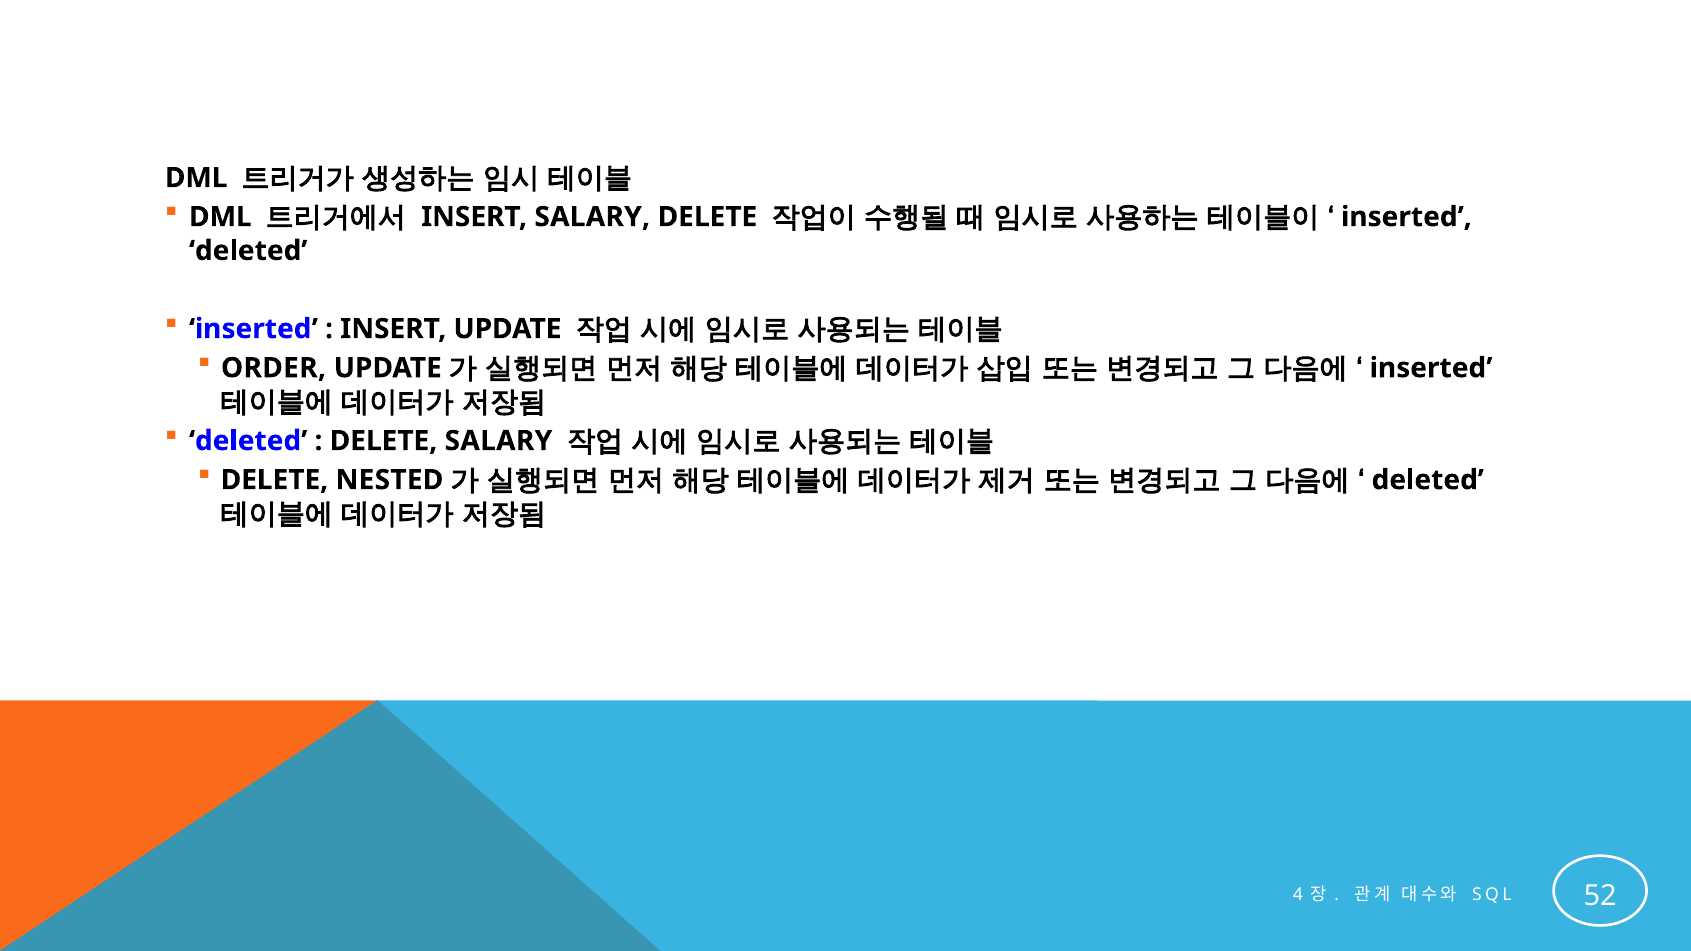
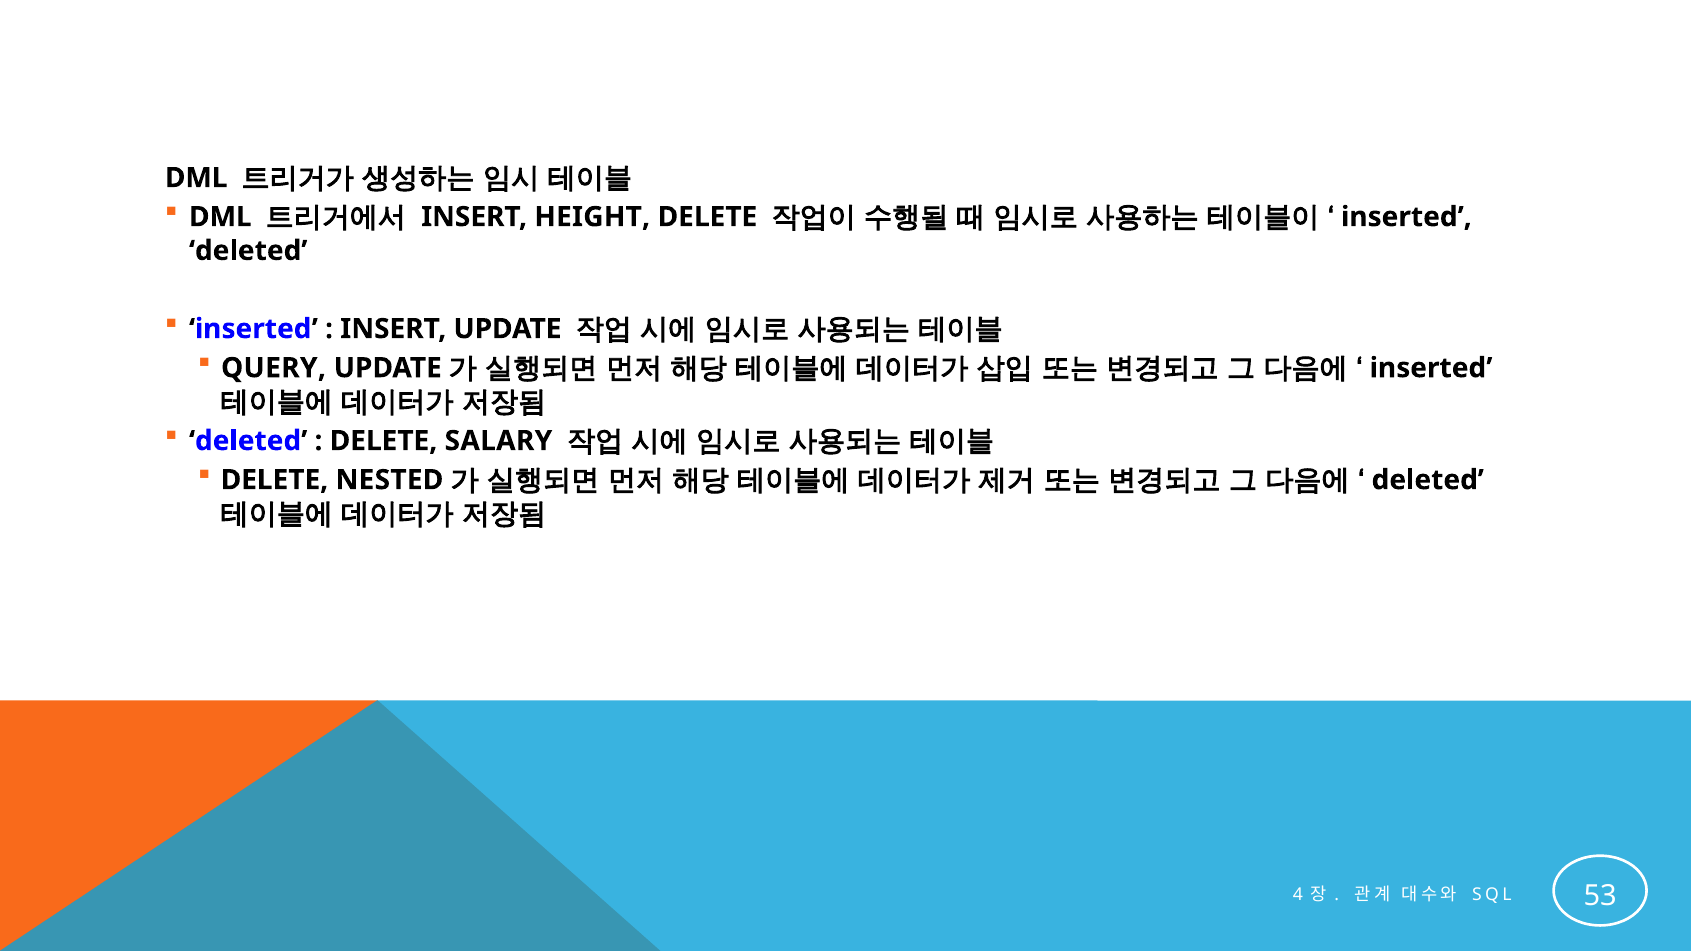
INSERT SALARY: SALARY -> HEIGHT
ORDER: ORDER -> QUERY
52: 52 -> 53
